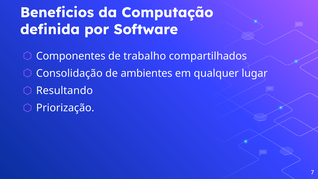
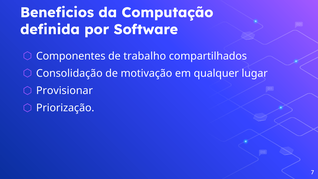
ambientes: ambientes -> motivação
Resultando: Resultando -> Provisionar
